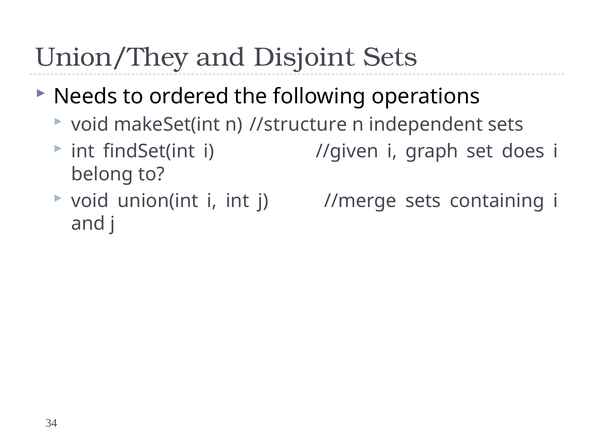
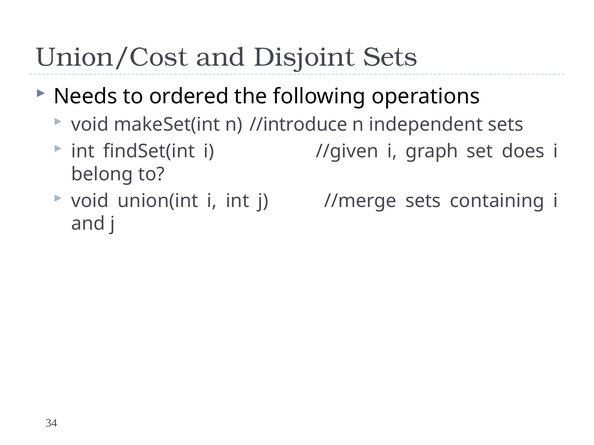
Union/They: Union/They -> Union/Cost
//structure: //structure -> //introduce
